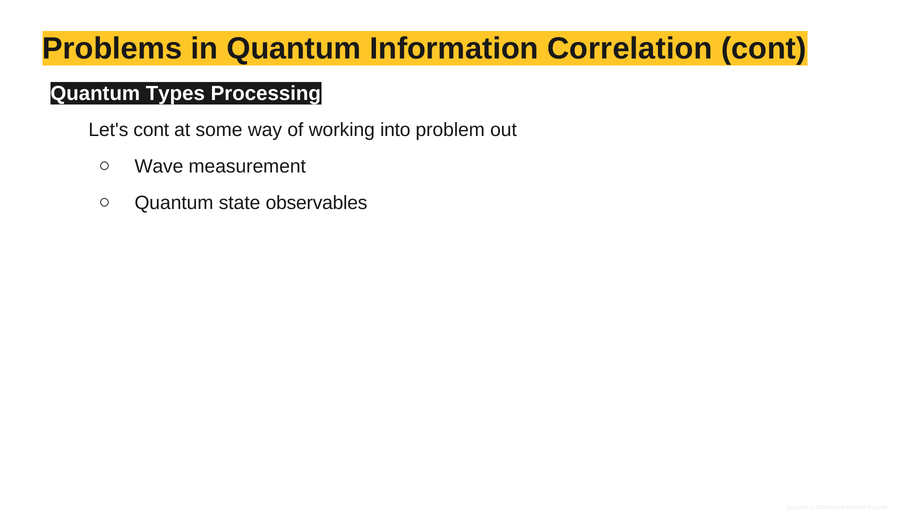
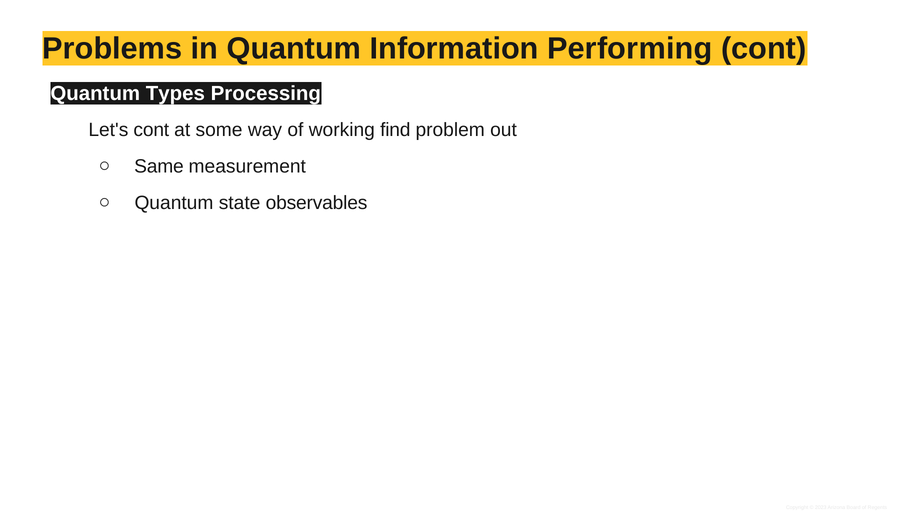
Correlation: Correlation -> Performing
into: into -> find
Wave: Wave -> Same
